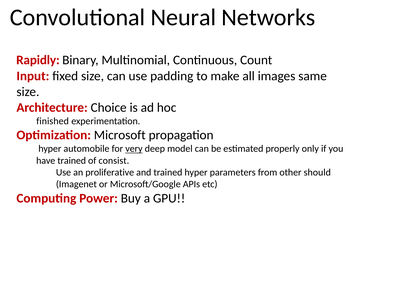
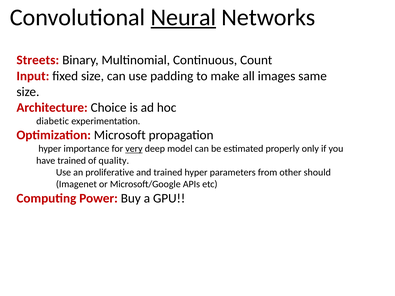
Neural underline: none -> present
Rapidly: Rapidly -> Streets
finished: finished -> diabetic
automobile: automobile -> importance
consist: consist -> quality
